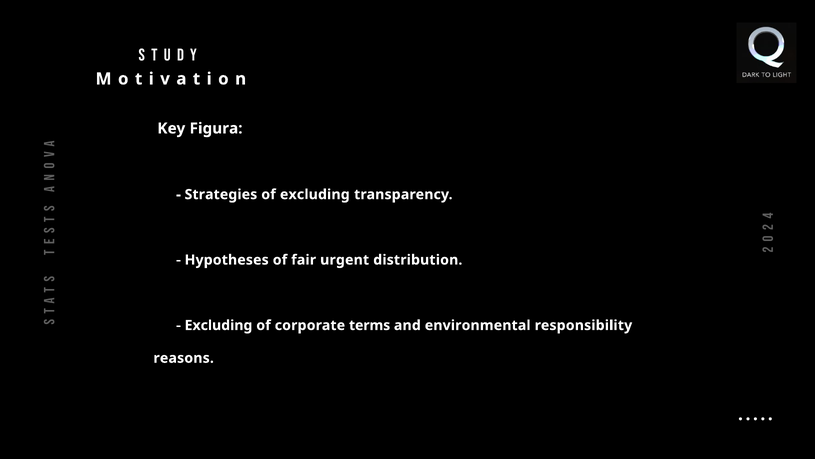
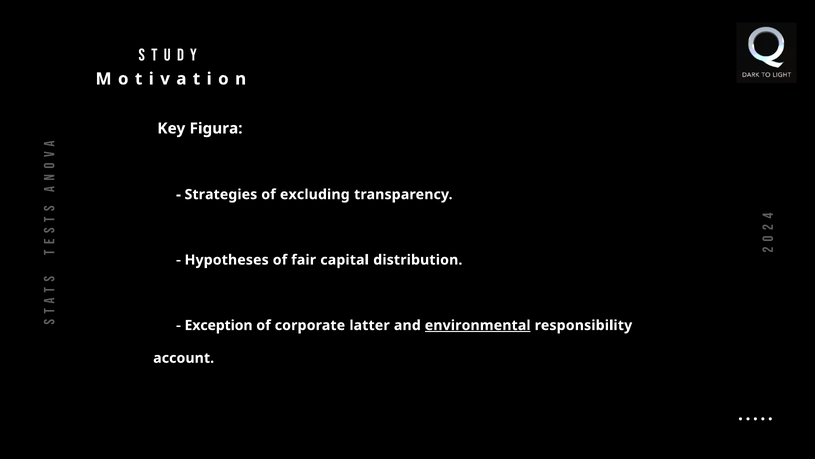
urgent: urgent -> capital
Excluding at (218, 325): Excluding -> Exception
terms: terms -> latter
environmental underline: none -> present
reasons: reasons -> account
